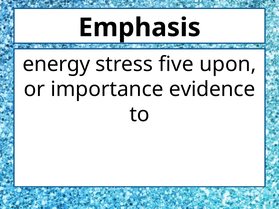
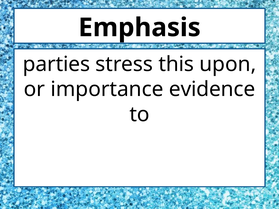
energy: energy -> parties
five: five -> this
